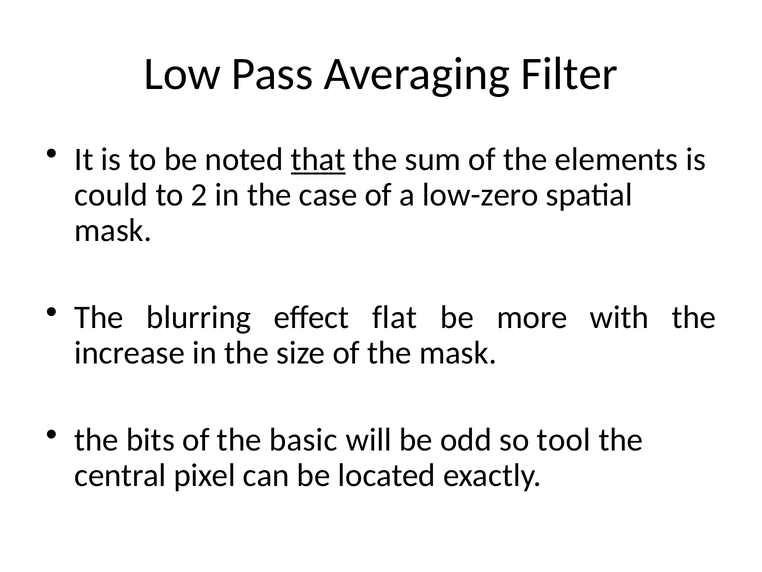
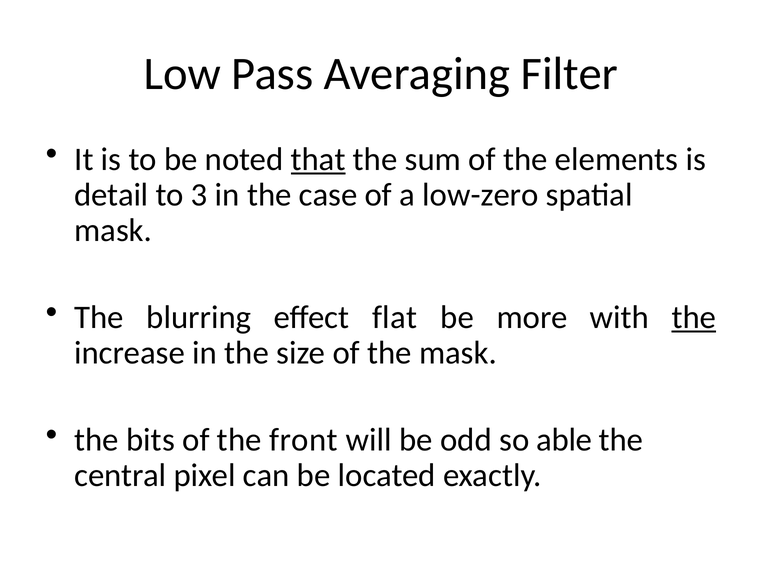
could: could -> detail
2: 2 -> 3
the at (694, 317) underline: none -> present
basic: basic -> front
tool: tool -> able
